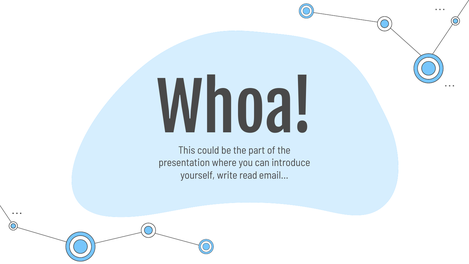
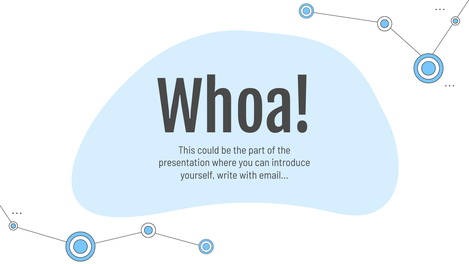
read: read -> with
